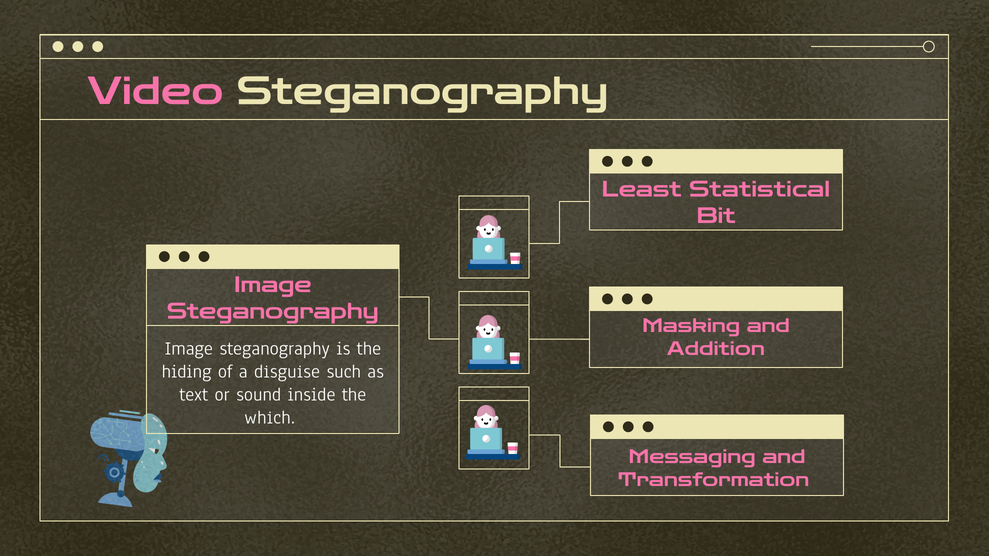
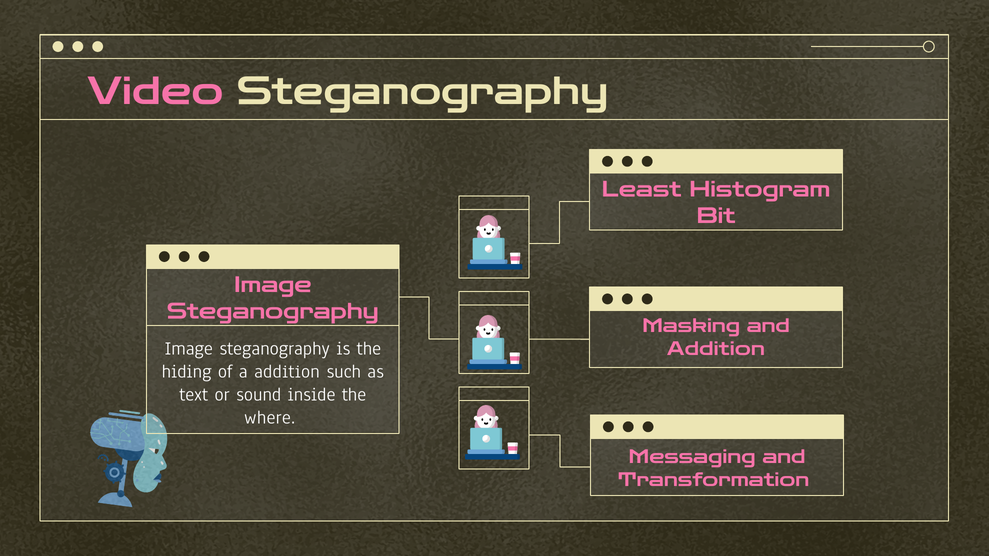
Statistical: Statistical -> Histogram
a disguise: disguise -> addition
which: which -> where
